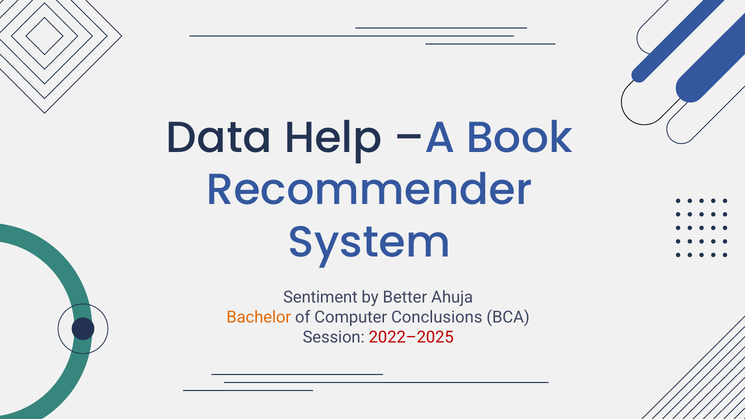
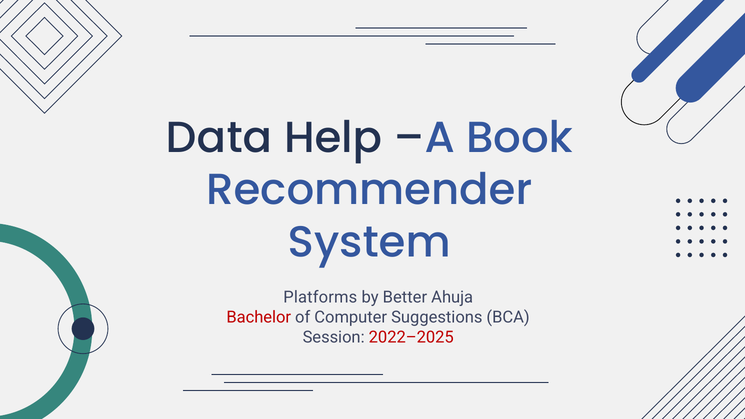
Sentiment: Sentiment -> Platforms
Bachelor colour: orange -> red
Conclusions: Conclusions -> Suggestions
